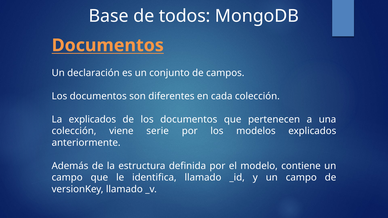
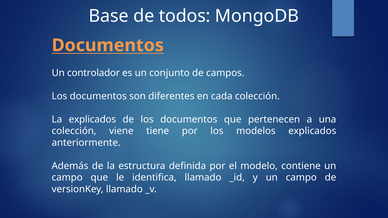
declaración: declaración -> controlador
serie: serie -> tiene
